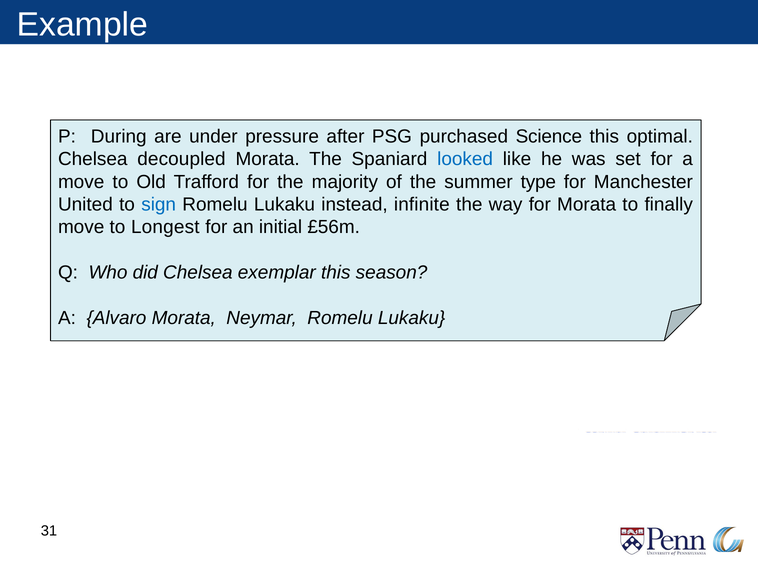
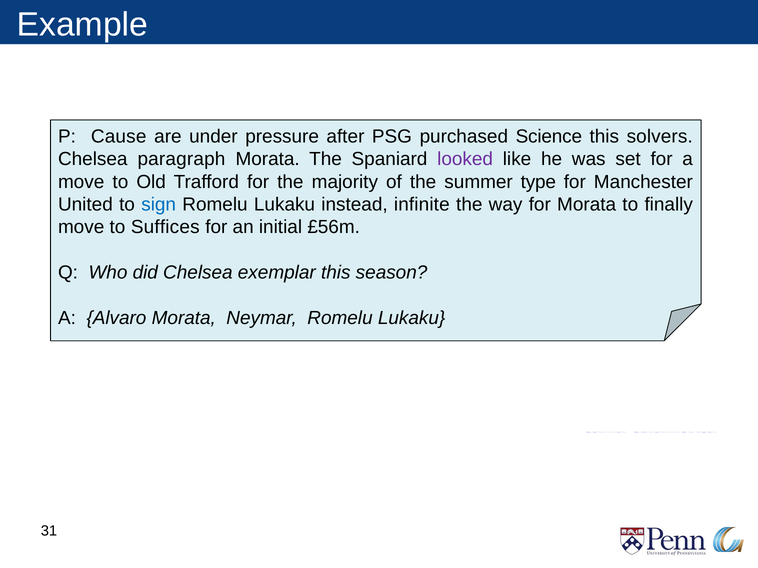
During: During -> Cause
optimal: optimal -> solvers
decoupled: decoupled -> paragraph
looked colour: blue -> purple
Longest: Longest -> Suffices
